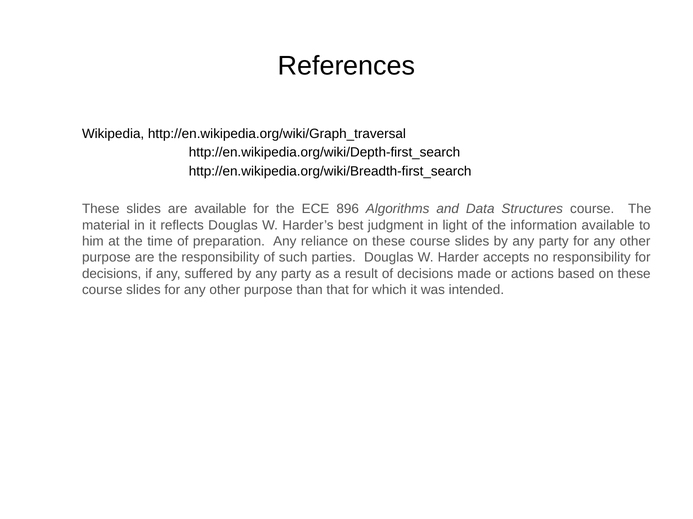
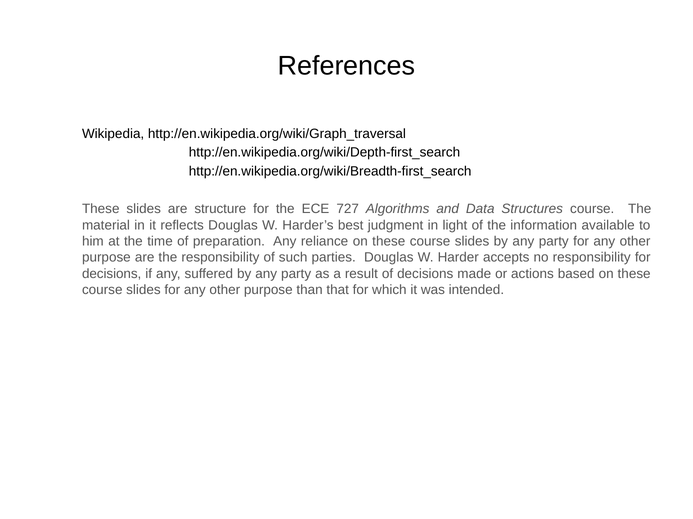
are available: available -> structure
896: 896 -> 727
